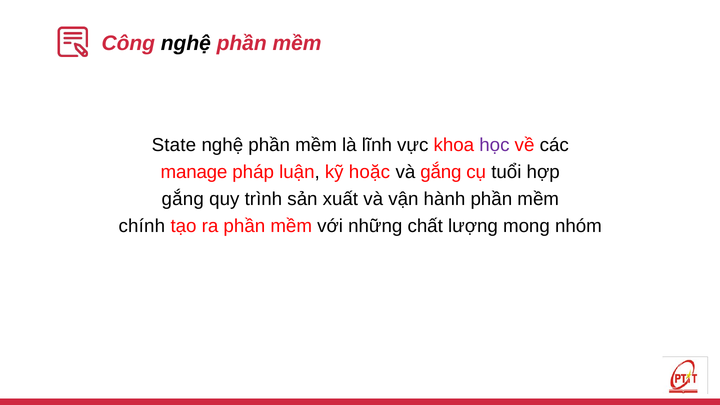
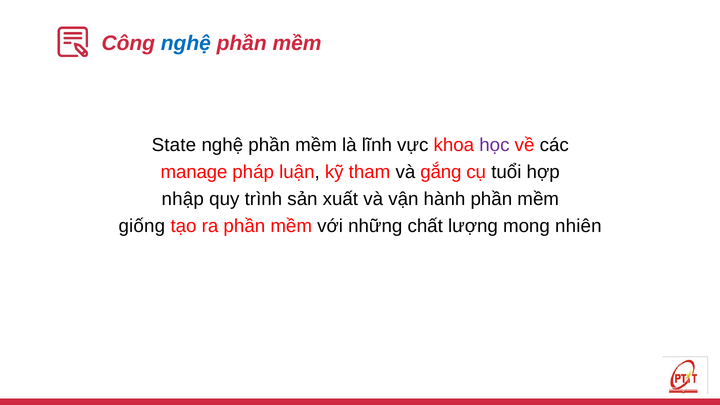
nghệ at (186, 43) colour: black -> blue
hoặc: hoặc -> tham
gắng at (183, 199): gắng -> nhập
chính: chính -> giống
nhóm: nhóm -> nhiên
